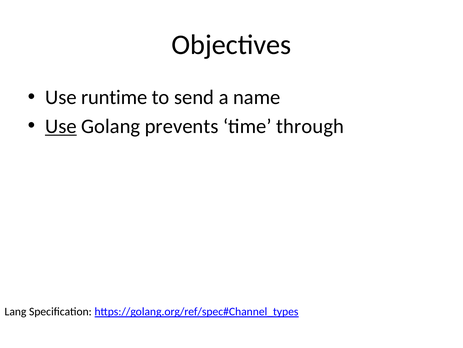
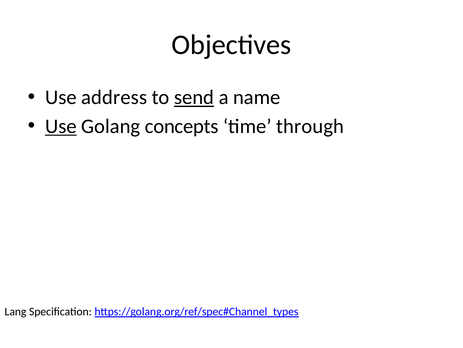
runtime: runtime -> address
send underline: none -> present
prevents: prevents -> concepts
